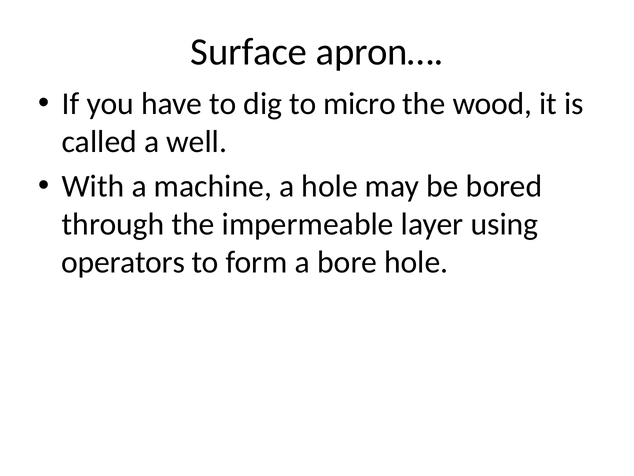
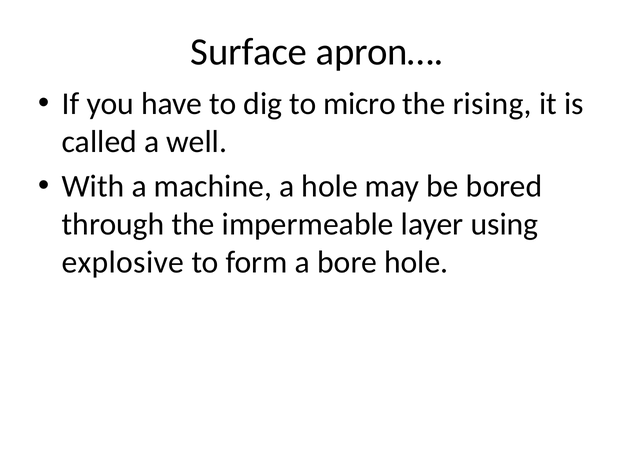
wood: wood -> rising
operators: operators -> explosive
